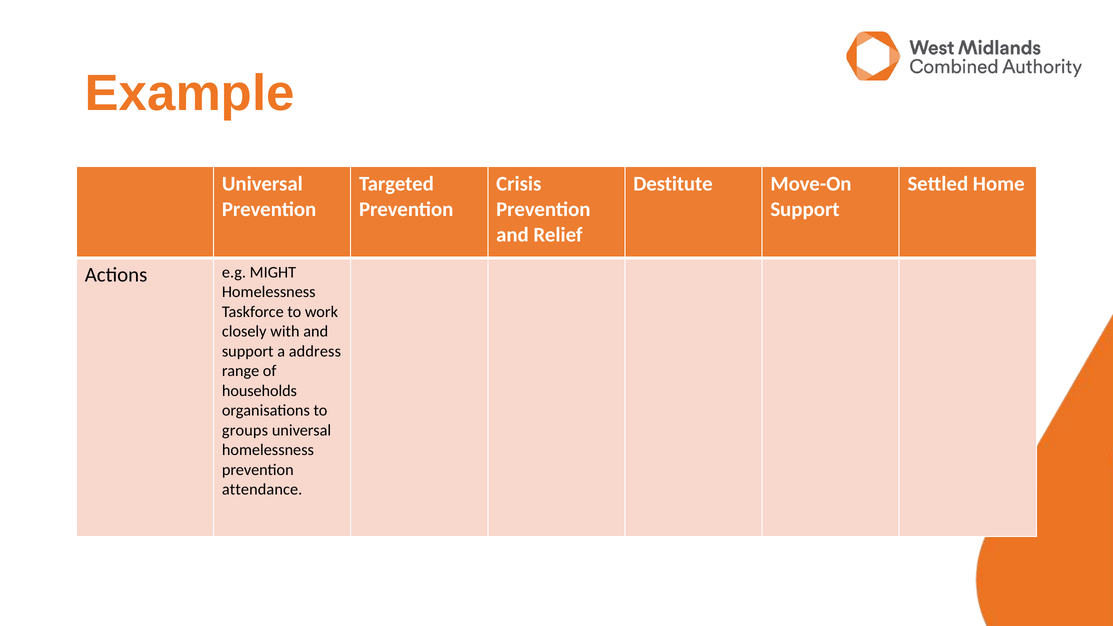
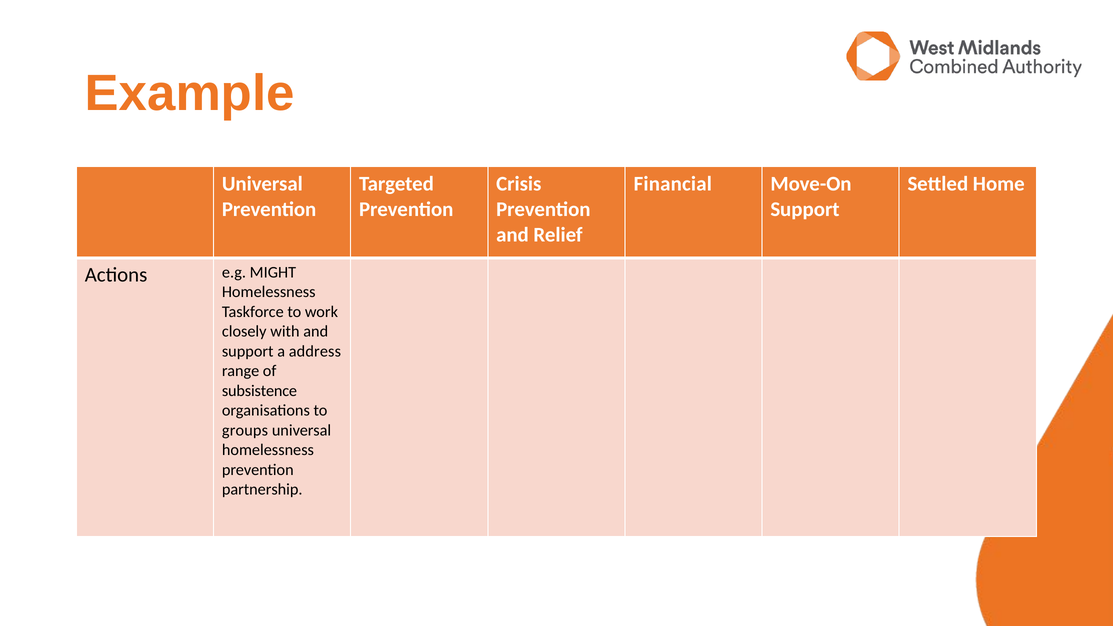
Destitute: Destitute -> Financial
households: households -> subsistence
attendance: attendance -> partnership
